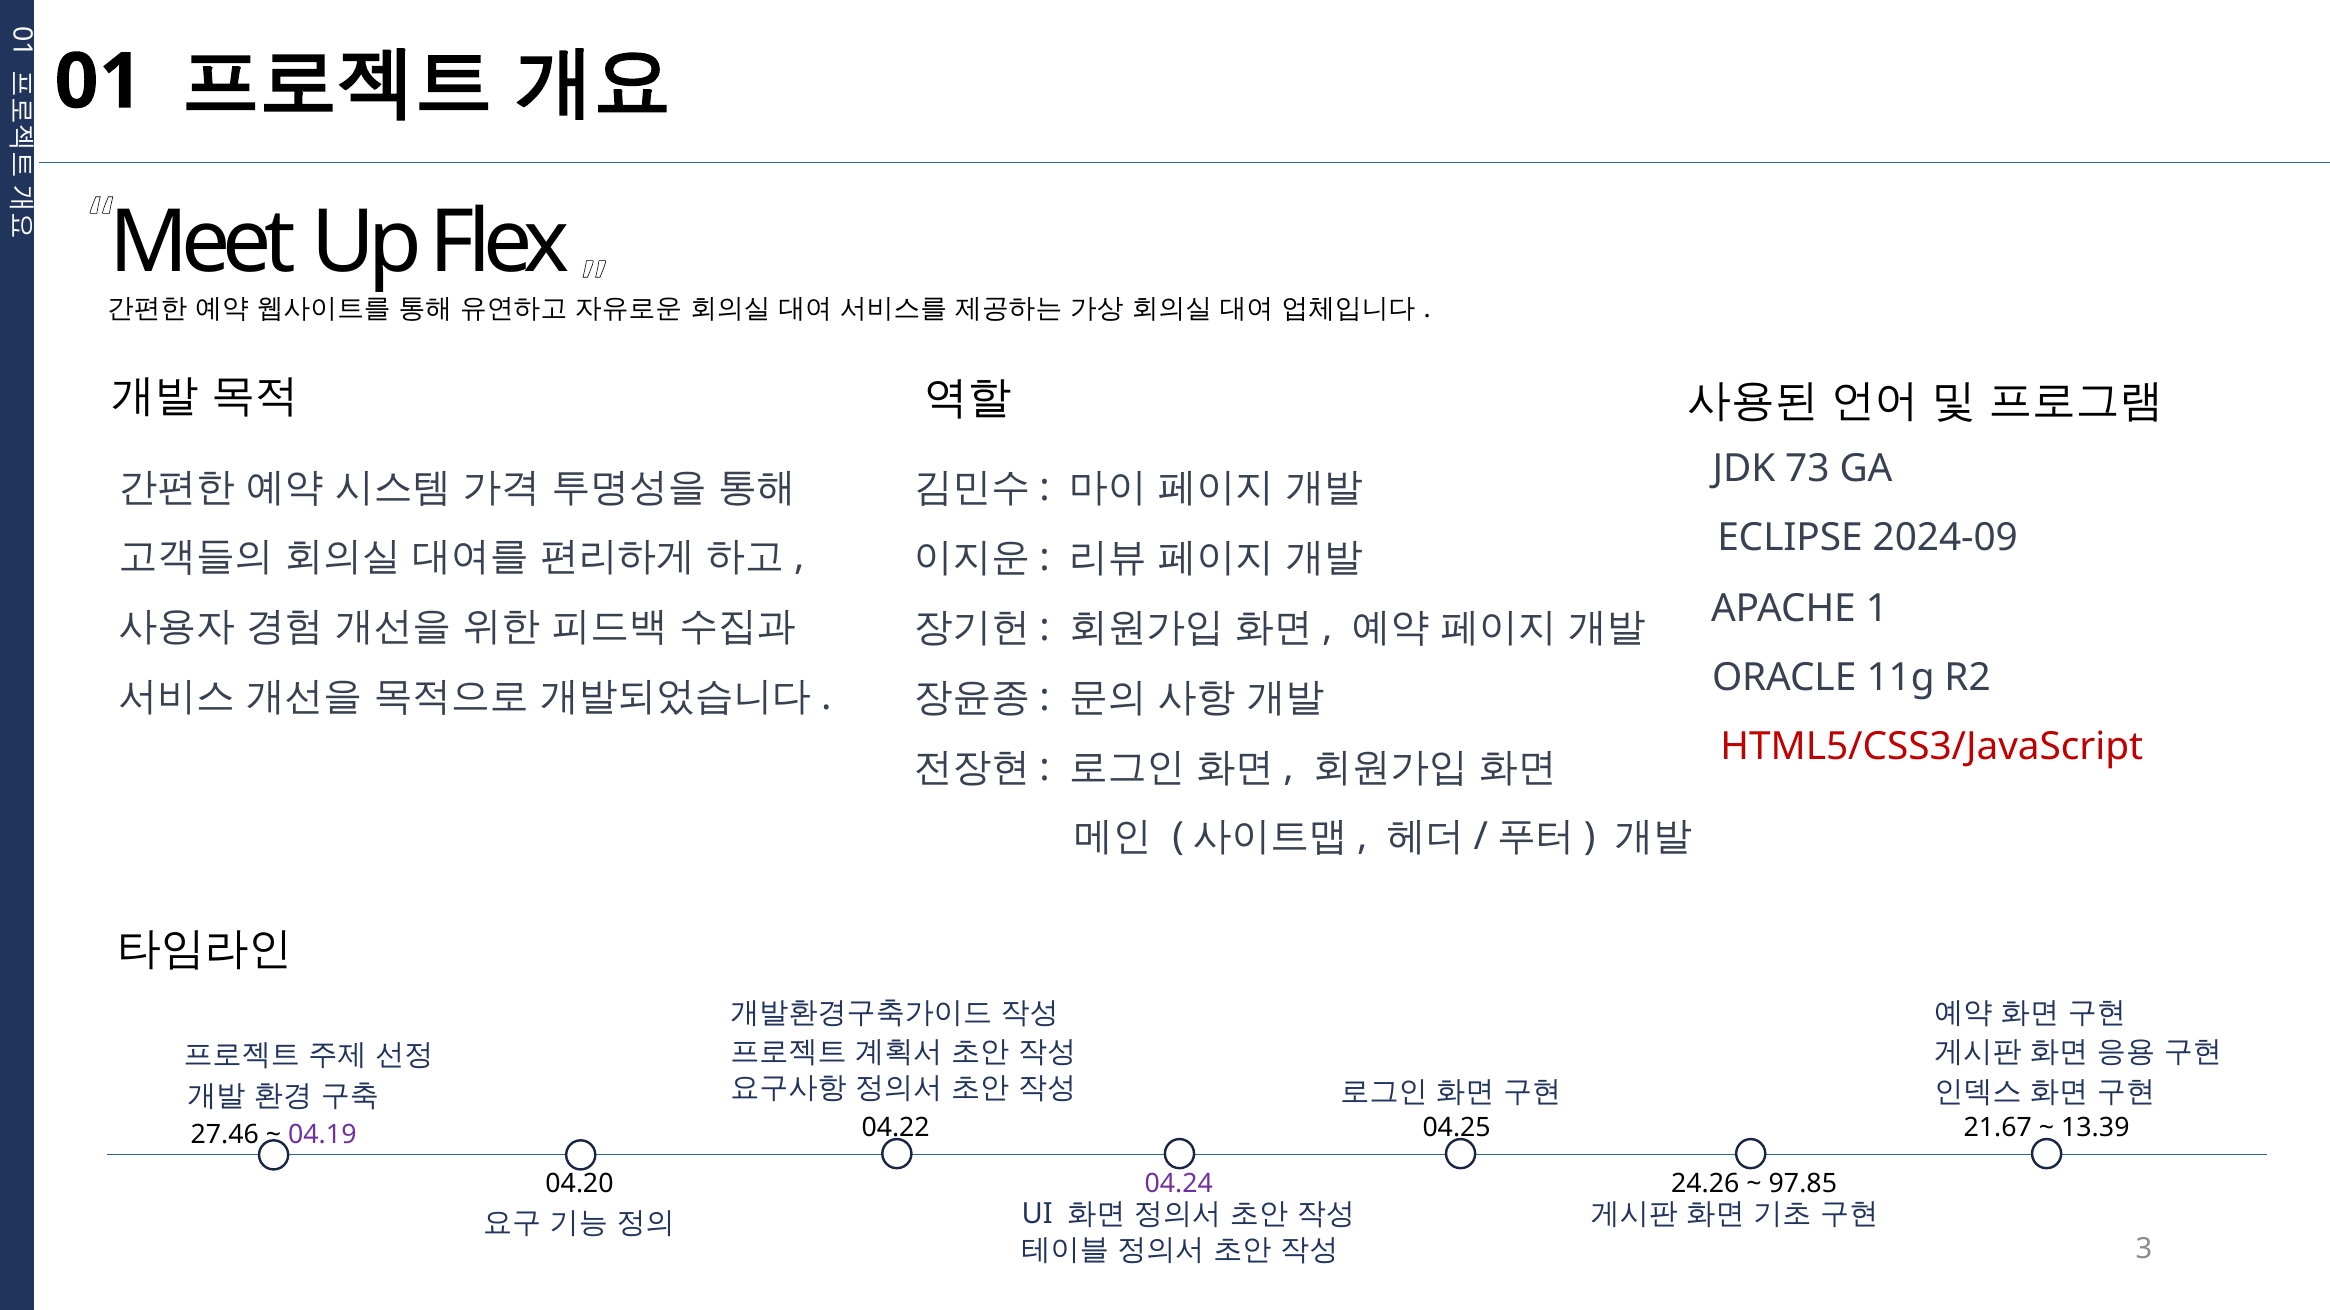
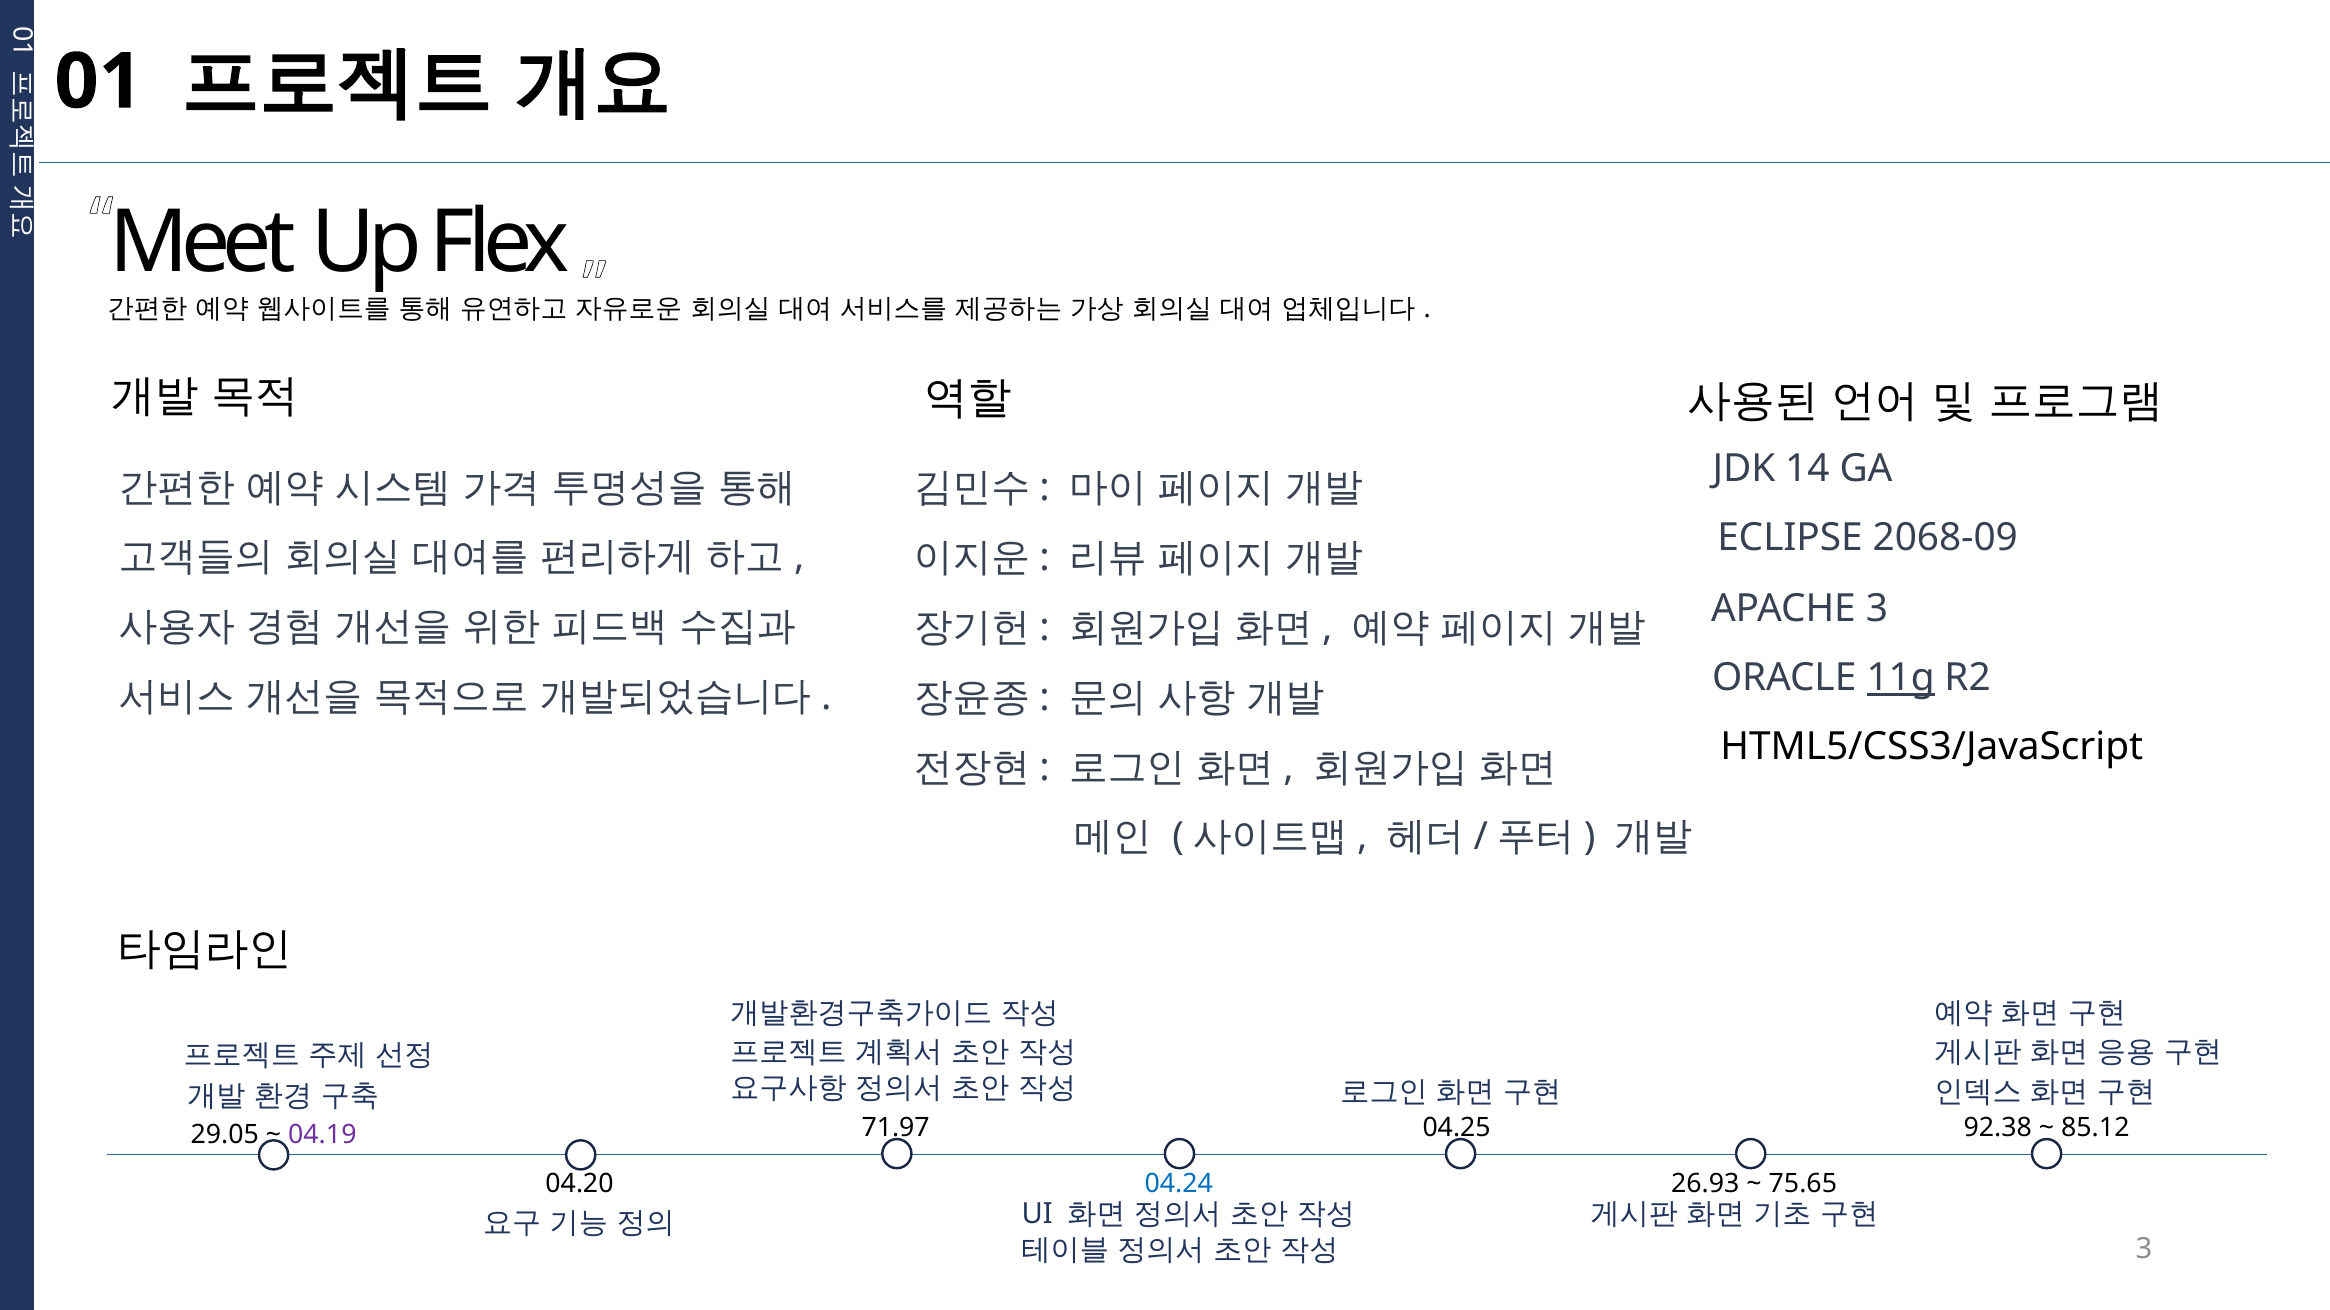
73: 73 -> 14
2024-09: 2024-09 -> 2068-09
APACHE 1: 1 -> 3
11g underline: none -> present
HTML5/CSS3/JavaScript colour: red -> black
04.22: 04.22 -> 71.97
21.67: 21.67 -> 92.38
13.39: 13.39 -> 85.12
27.46: 27.46 -> 29.05
04.24 colour: purple -> blue
24.26: 24.26 -> 26.93
97.85: 97.85 -> 75.65
